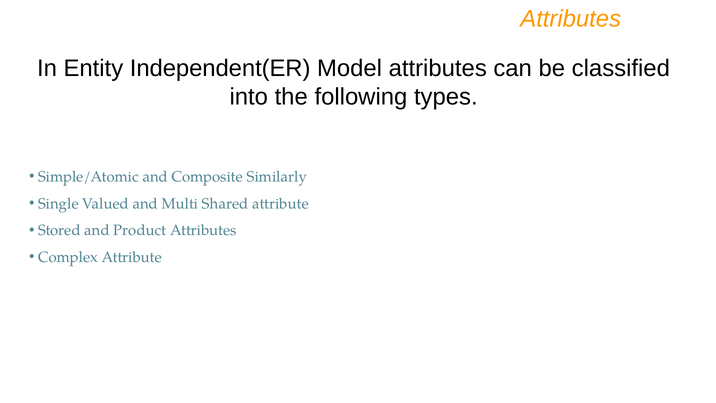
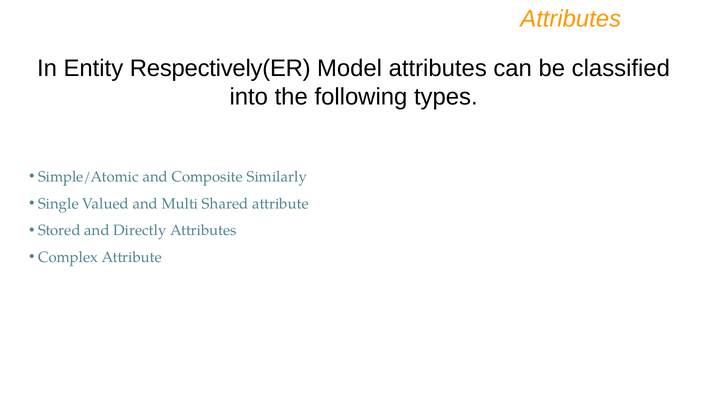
Independent(ER: Independent(ER -> Respectively(ER
Product: Product -> Directly
